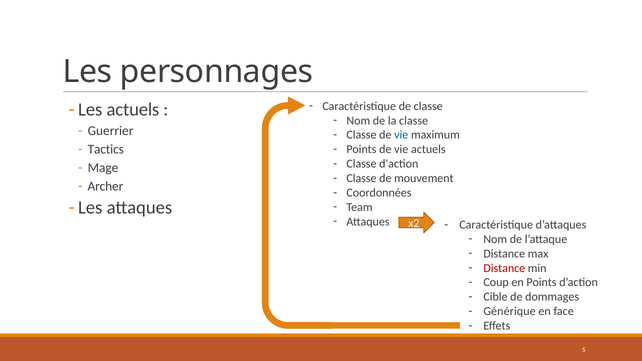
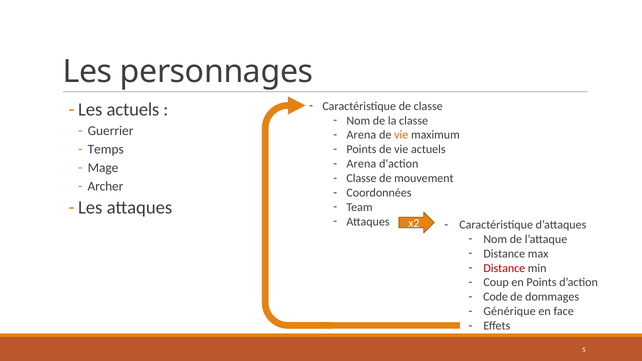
Classe at (361, 135): Classe -> Arena
vie at (401, 135) colour: blue -> orange
Tactics: Tactics -> Temps
Classe at (361, 164): Classe -> Arena
Cible: Cible -> Code
